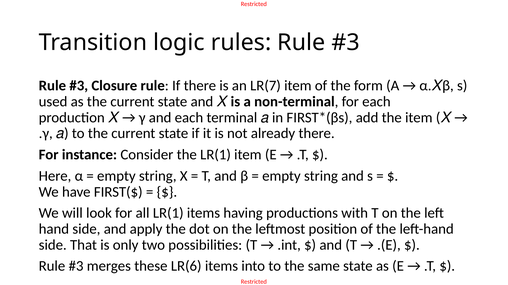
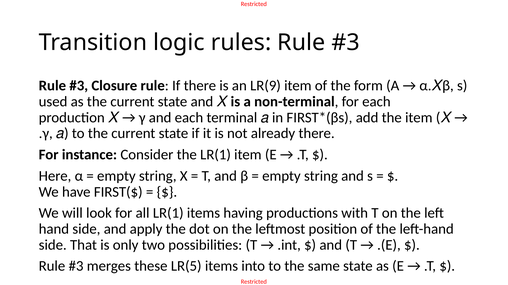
LR(7: LR(7 -> LR(9
LR(6: LR(6 -> LR(5
